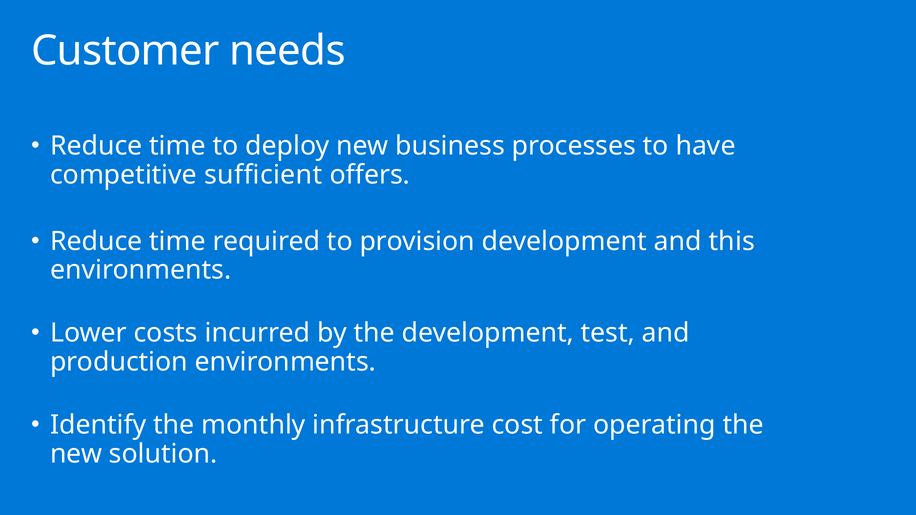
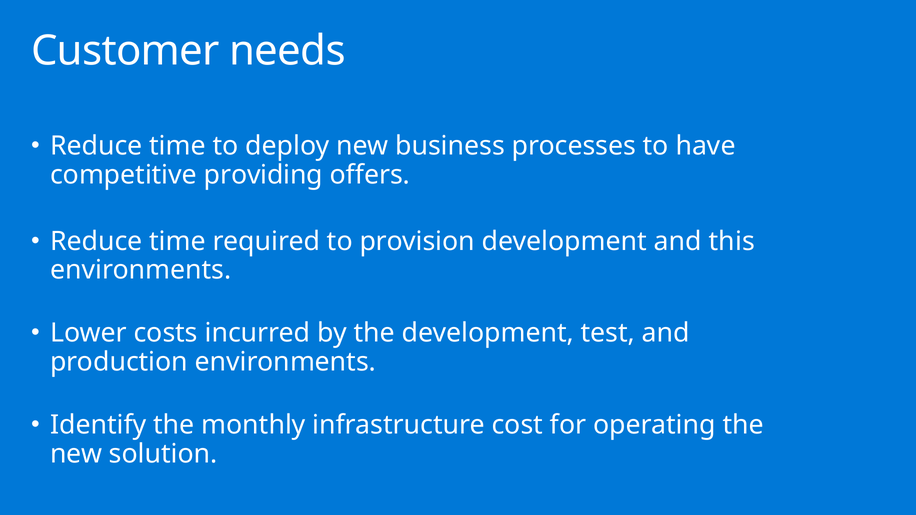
sufficient: sufficient -> providing
